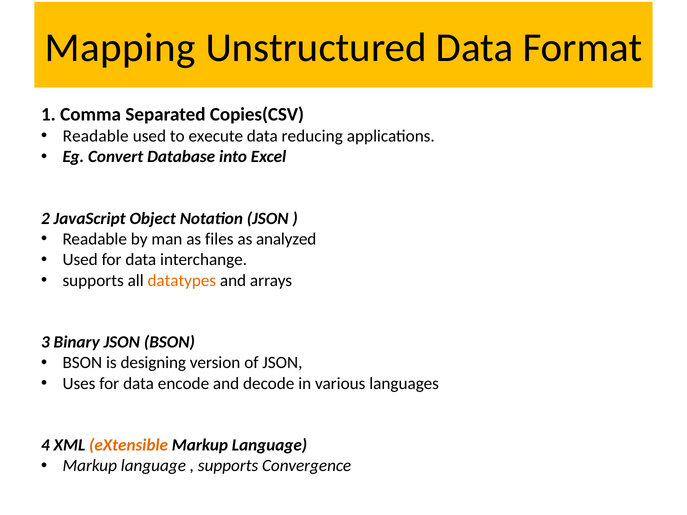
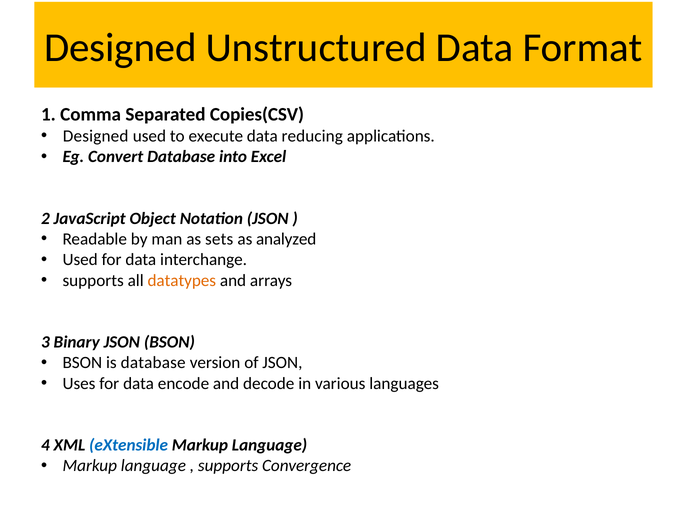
Mapping at (120, 48): Mapping -> Designed
Readable at (96, 136): Readable -> Designed
files: files -> sets
is designing: designing -> database
eXtensible colour: orange -> blue
